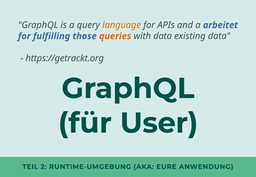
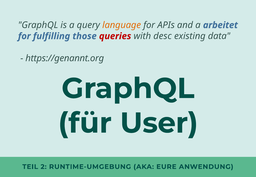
queries colour: orange -> red
with data: data -> desc
https://getrackt.org: https://getrackt.org -> https://genannt.org
